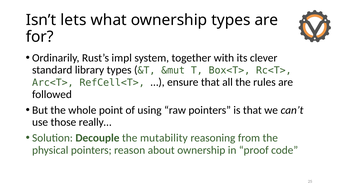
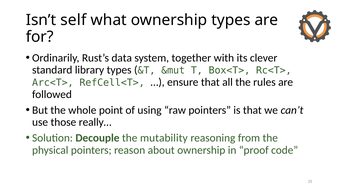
lets: lets -> self
impl: impl -> data
